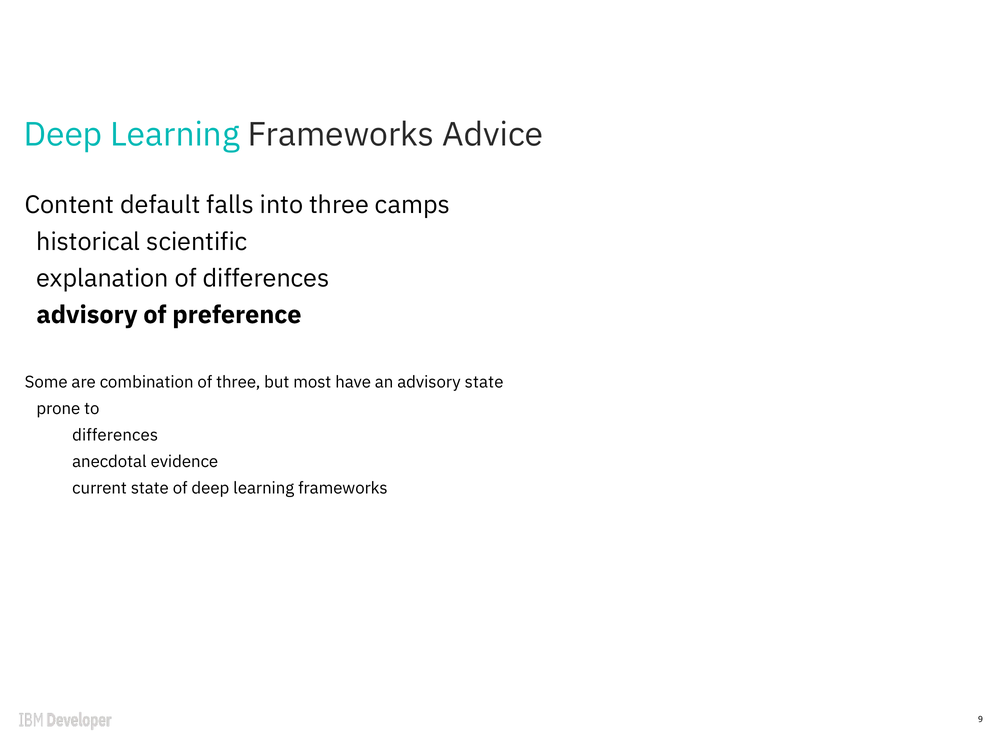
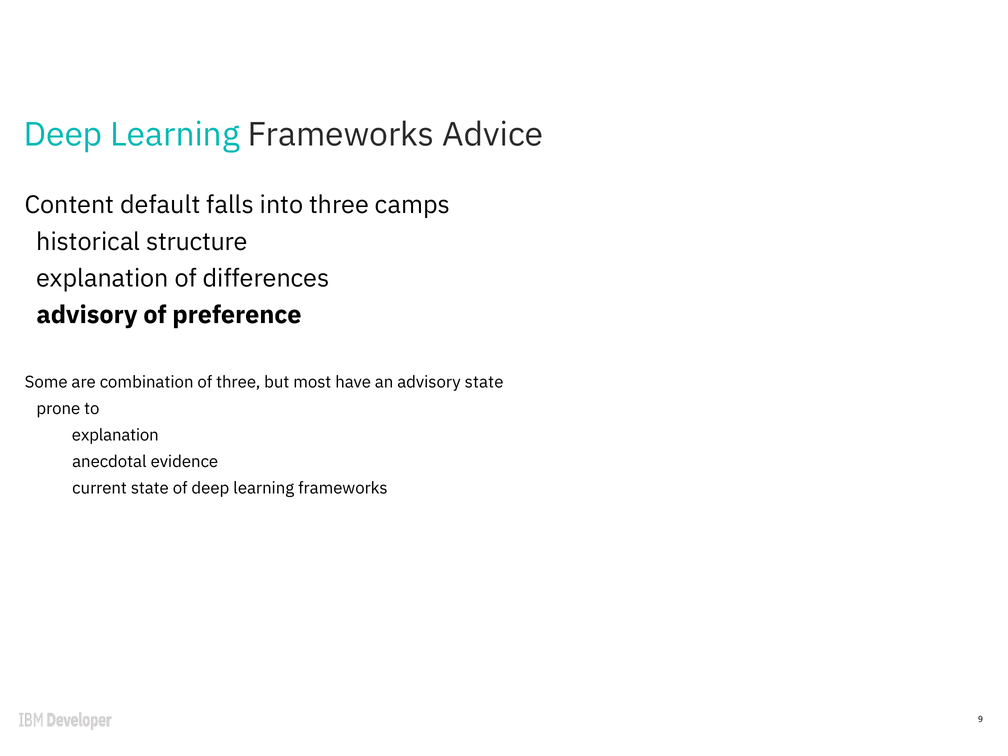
scientific: scientific -> structure
differences at (115, 435): differences -> explanation
